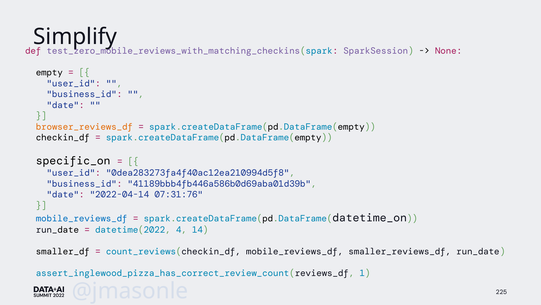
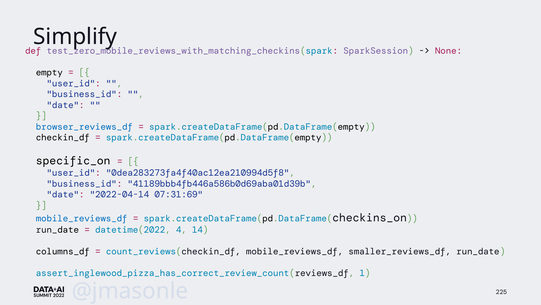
browser_reviews_df colour: orange -> blue
07:31:76: 07:31:76 -> 07:31:69
datetime_on: datetime_on -> checkins_on
smaller_df: smaller_df -> columns_df
